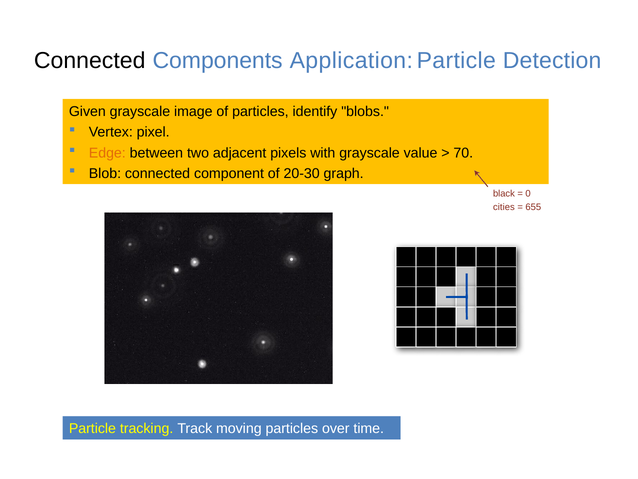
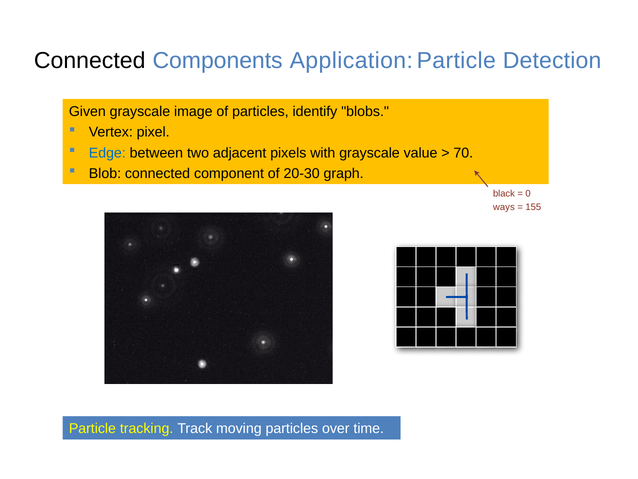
Edge colour: orange -> blue
cities: cities -> ways
655: 655 -> 155
